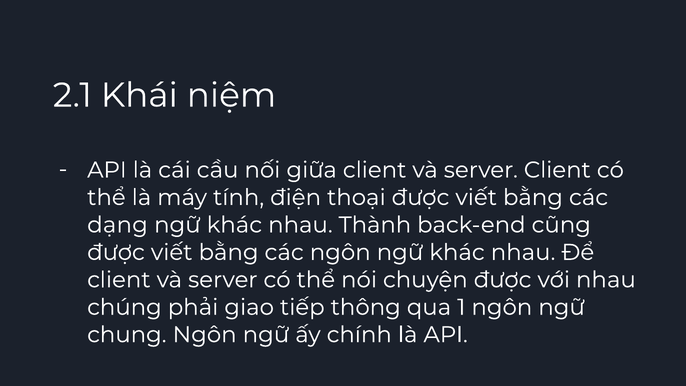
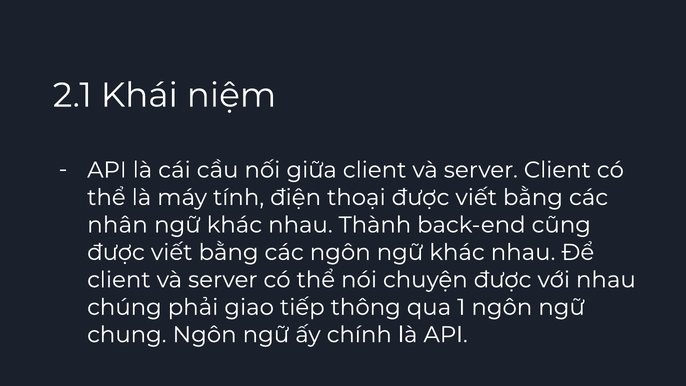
dạng: dạng -> nhân
